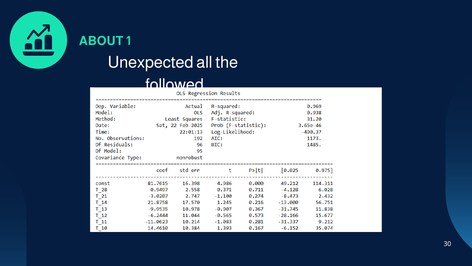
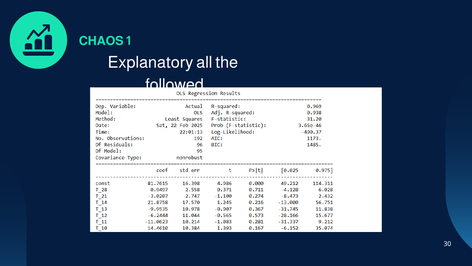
ABOUT: ABOUT -> CHAOS
Unexpected: Unexpected -> Explanatory
